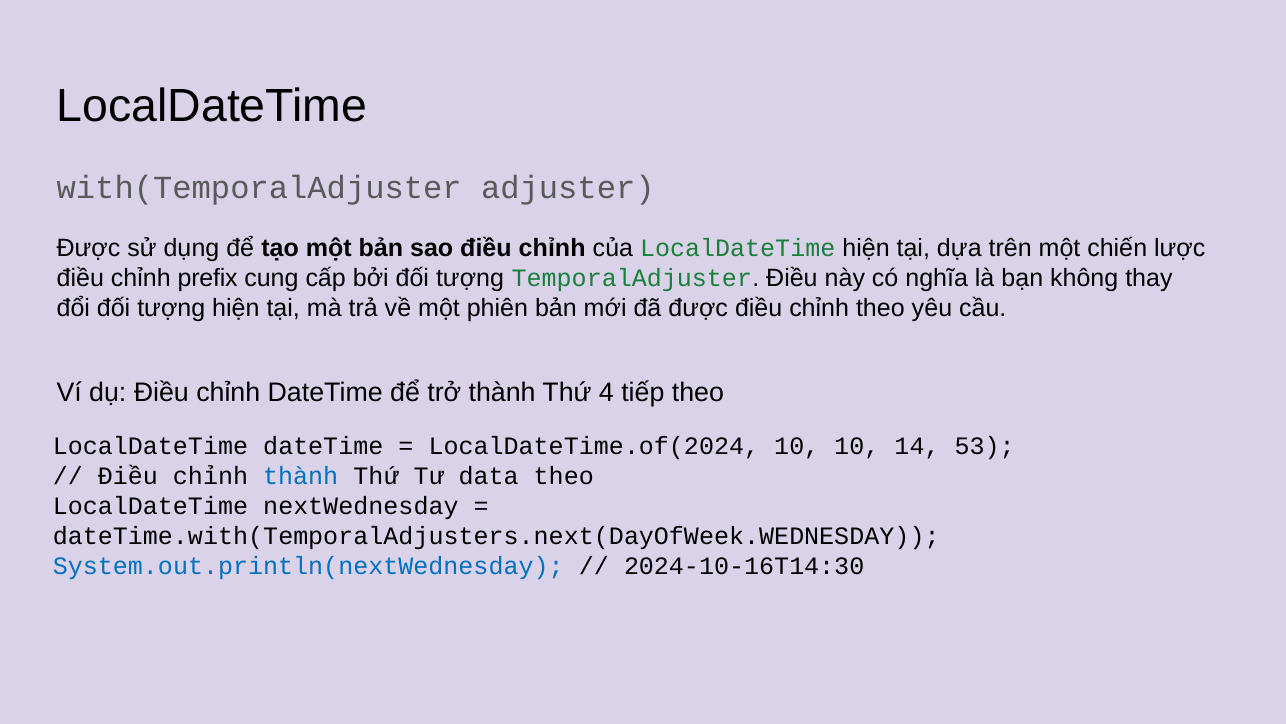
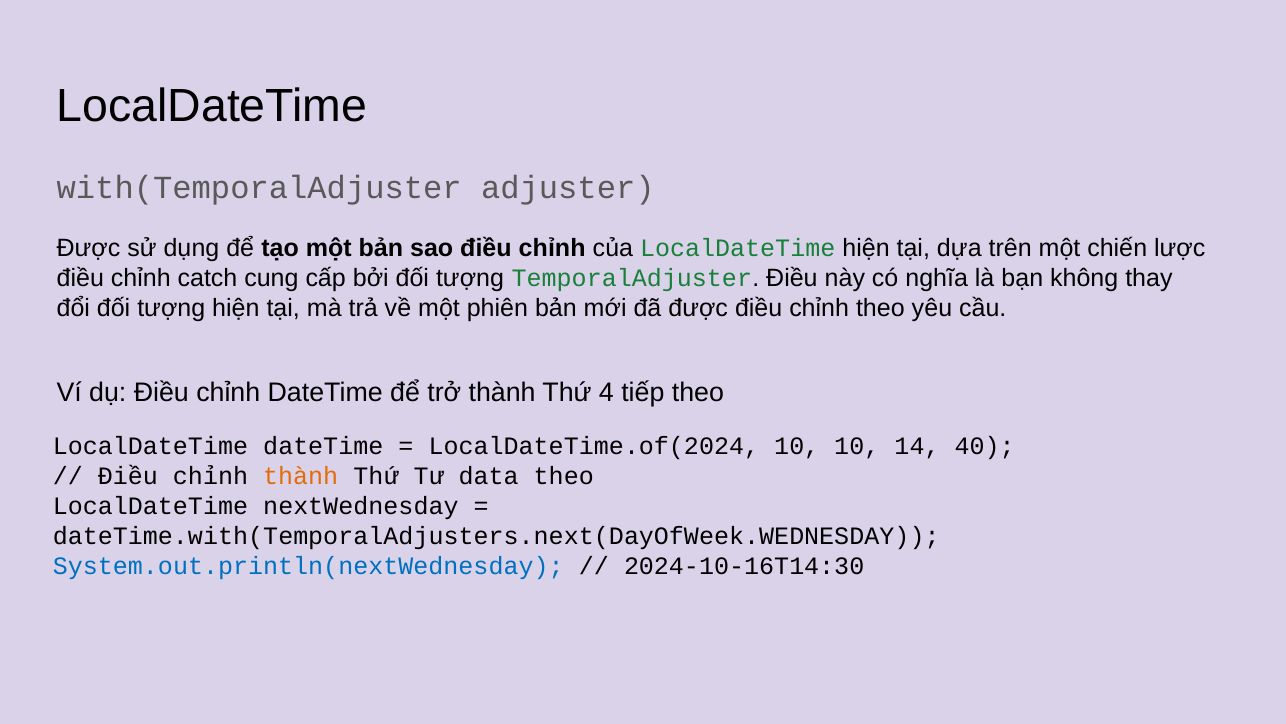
prefix: prefix -> catch
53: 53 -> 40
thành at (301, 476) colour: blue -> orange
